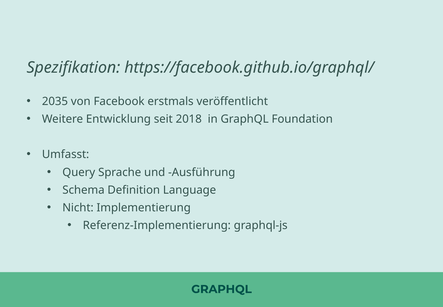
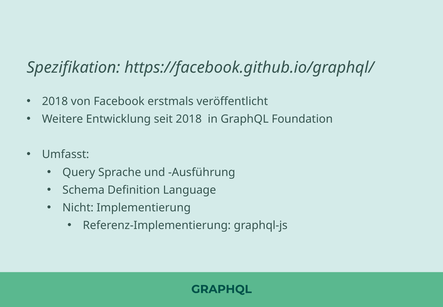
2035 at (55, 101): 2035 -> 2018
